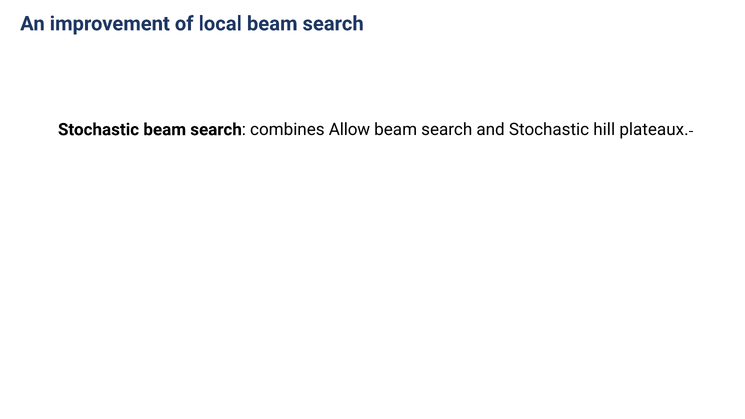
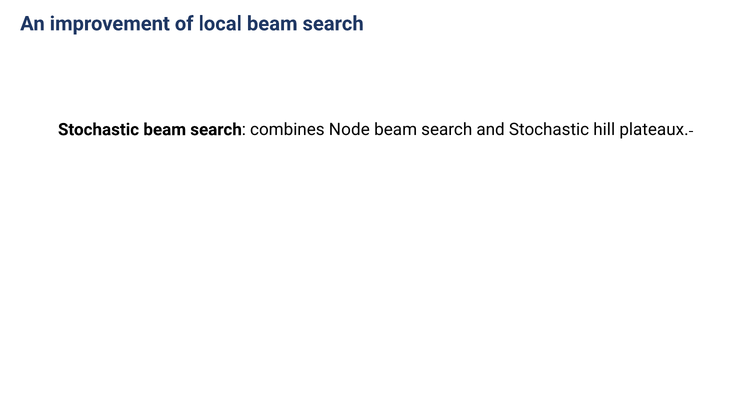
Allow: Allow -> Node
